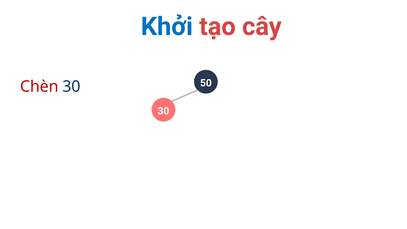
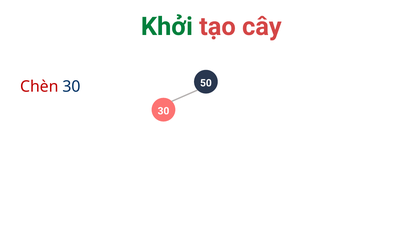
Khởi colour: blue -> green
